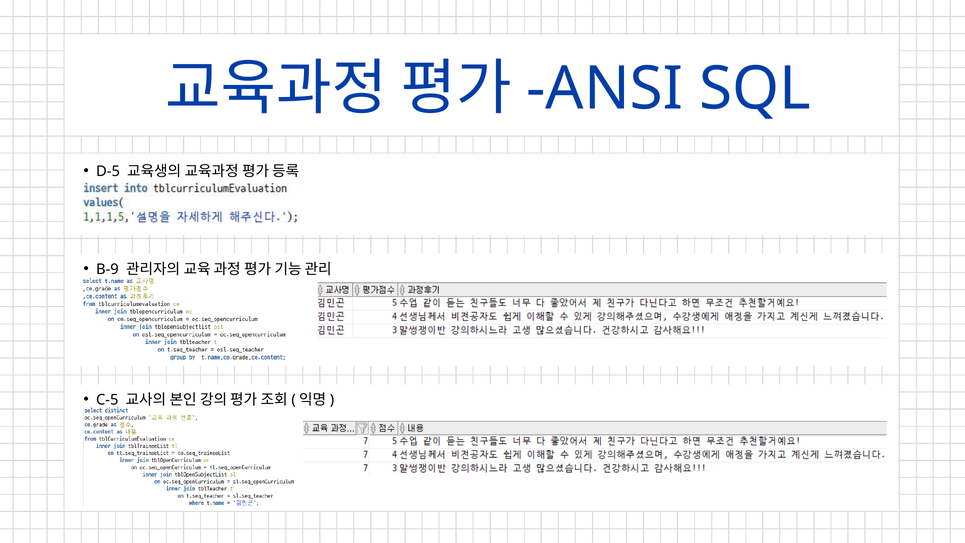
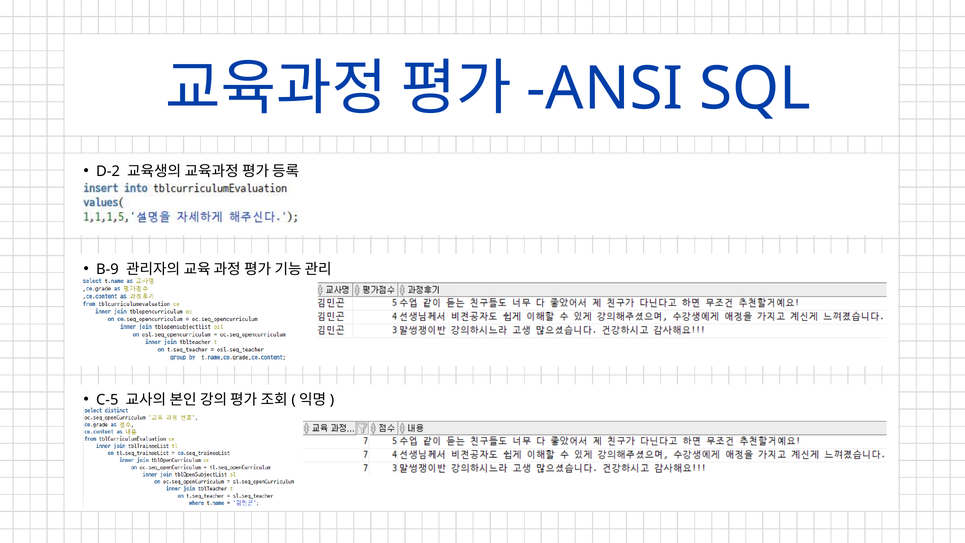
D-5: D-5 -> D-2
